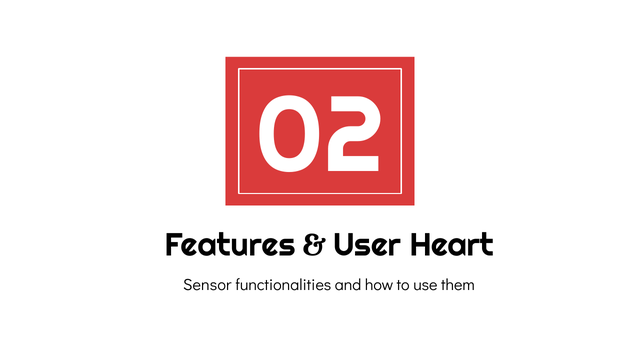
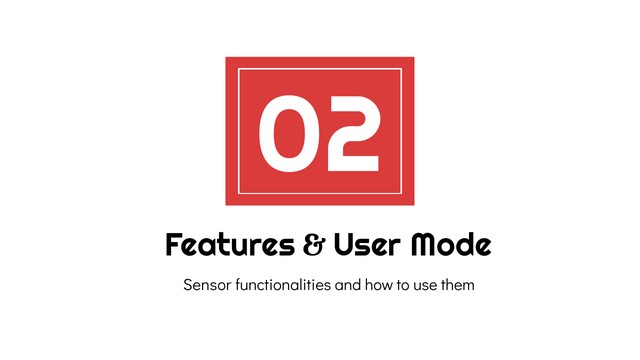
Heart: Heart -> Mode
